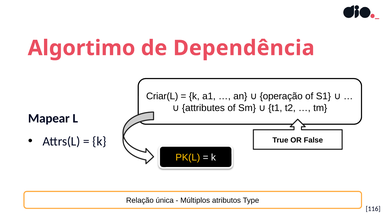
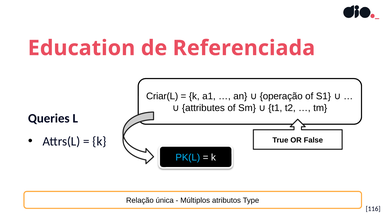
Algortimo: Algortimo -> Education
Dependência: Dependência -> Referenciada
Mapear: Mapear -> Queries
PK(L colour: yellow -> light blue
